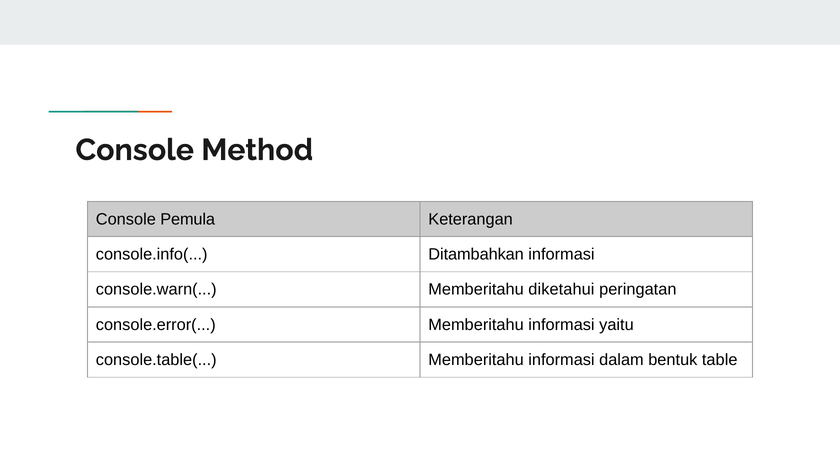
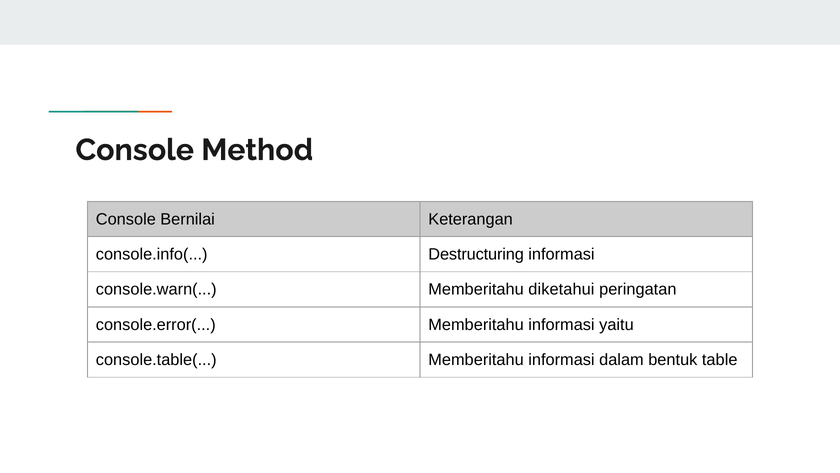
Pemula: Pemula -> Bernilai
Ditambahkan: Ditambahkan -> Destructuring
